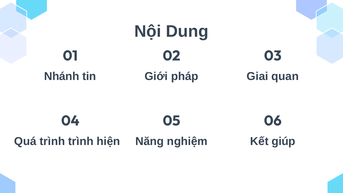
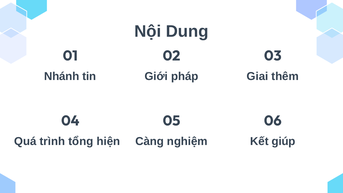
quan: quan -> thêm
trình trình: trình -> tổng
Năng: Năng -> Càng
